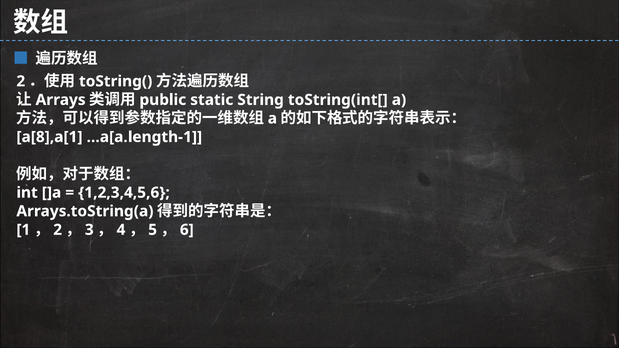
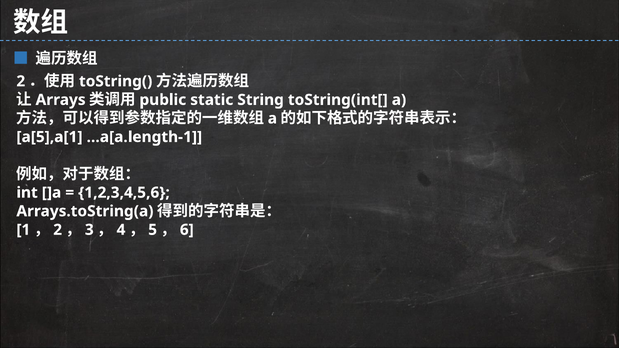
a[8],a[1: a[8],a[1 -> a[5],a[1
